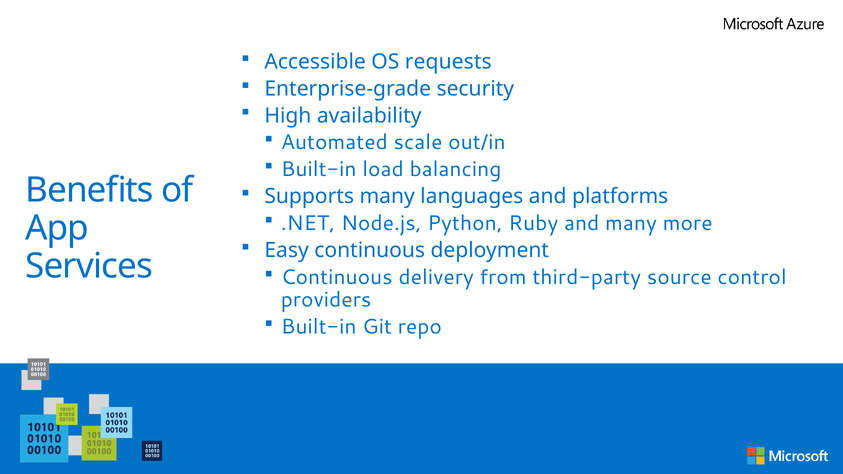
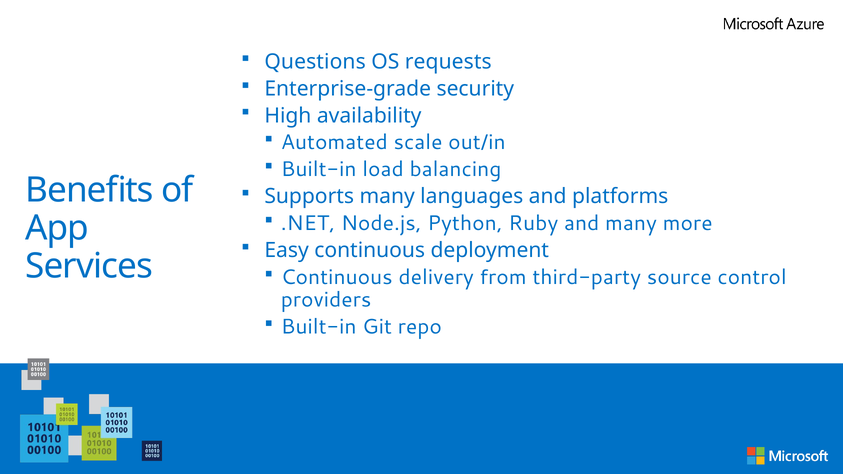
Accessible: Accessible -> Questions
